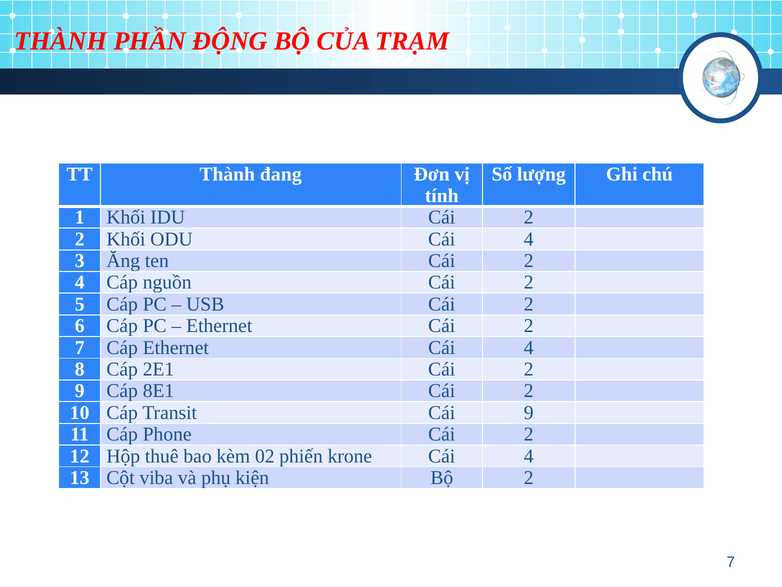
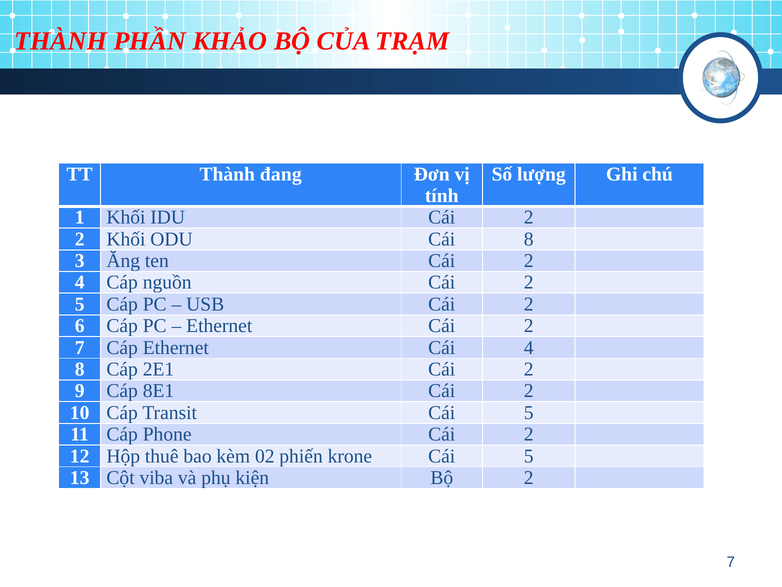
ĐỘNG: ĐỘNG -> KHẢO
ODU Cái 4: 4 -> 8
Transit Cái 9: 9 -> 5
krone Cái 4: 4 -> 5
